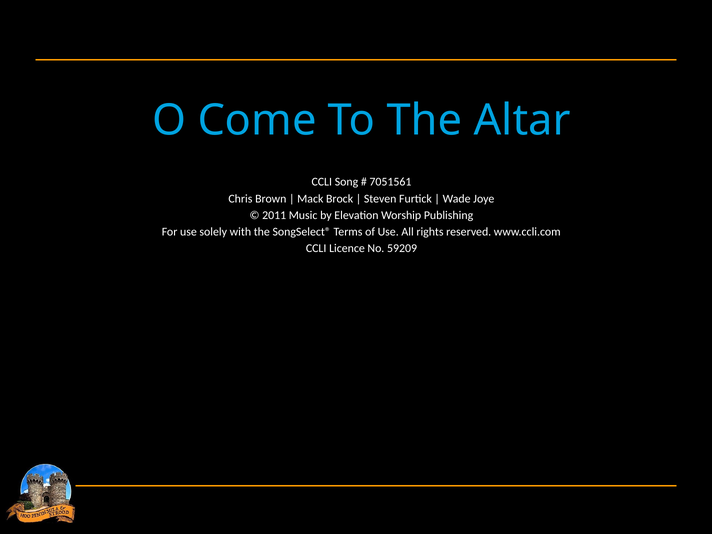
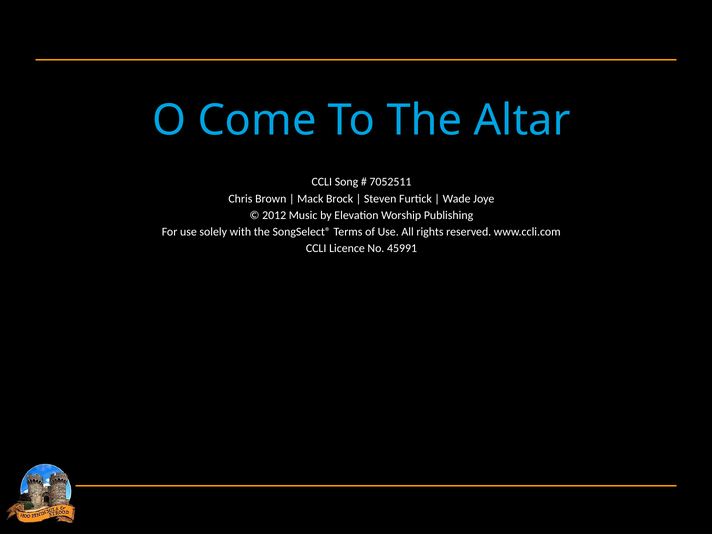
7051561: 7051561 -> 7052511
2011: 2011 -> 2012
59209: 59209 -> 45991
